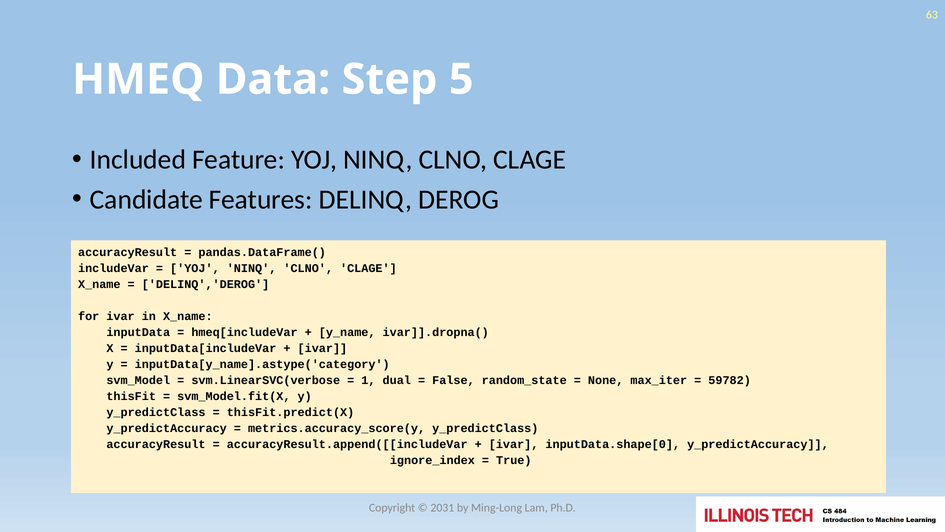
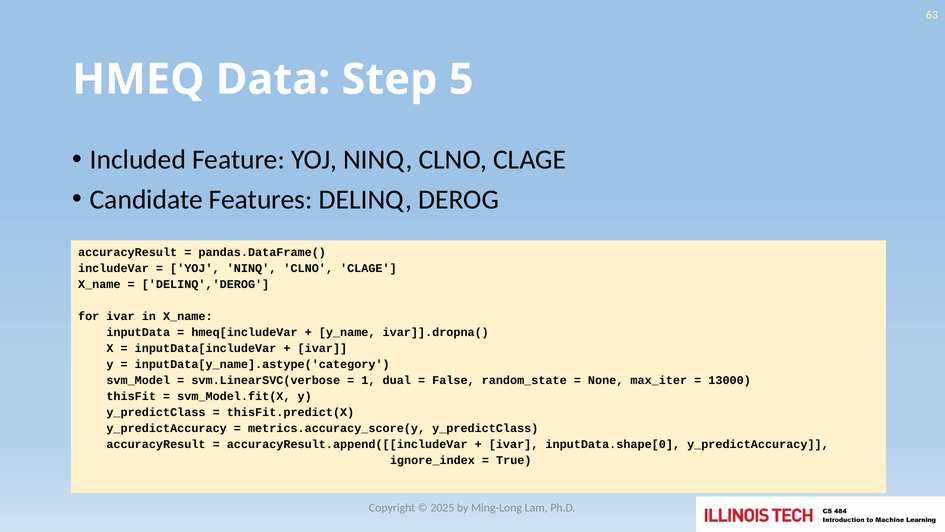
59782: 59782 -> 13000
2031: 2031 -> 2025
